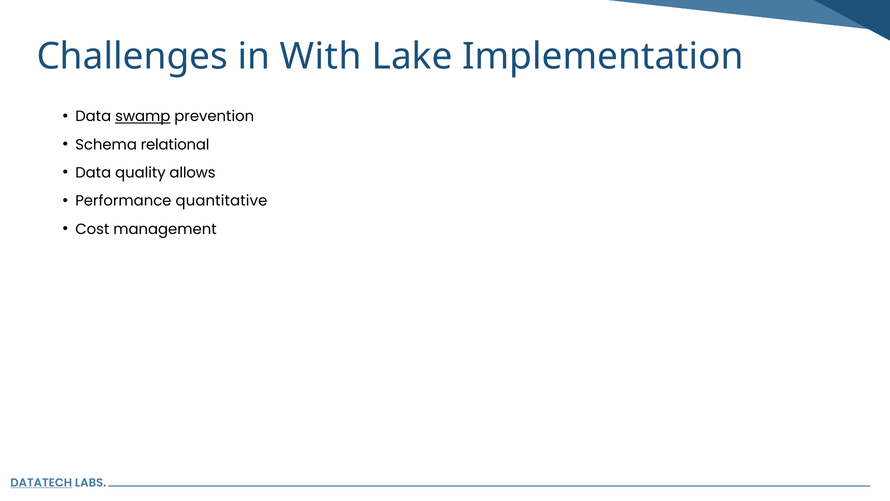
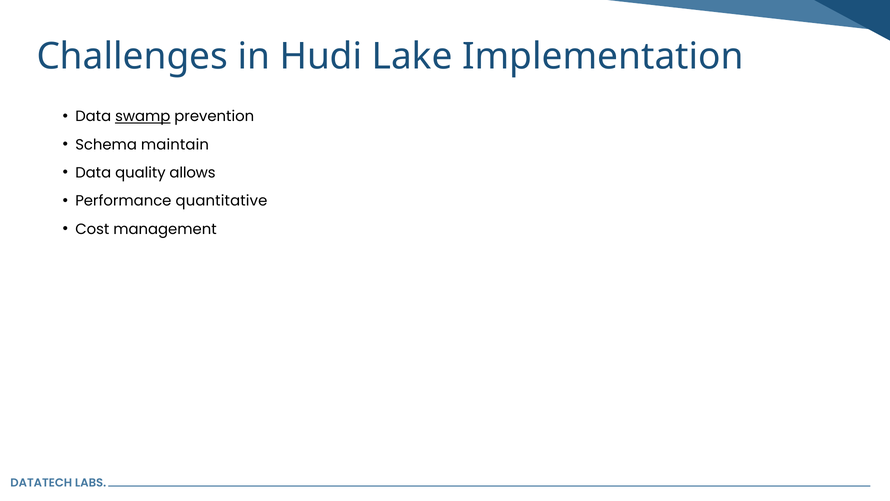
With: With -> Hudi
relational: relational -> maintain
DATATECH underline: present -> none
